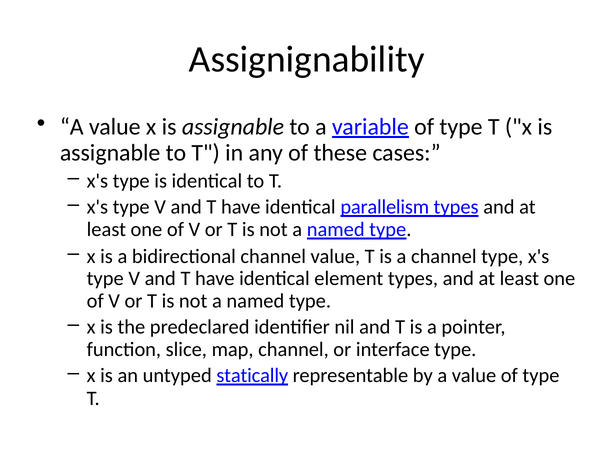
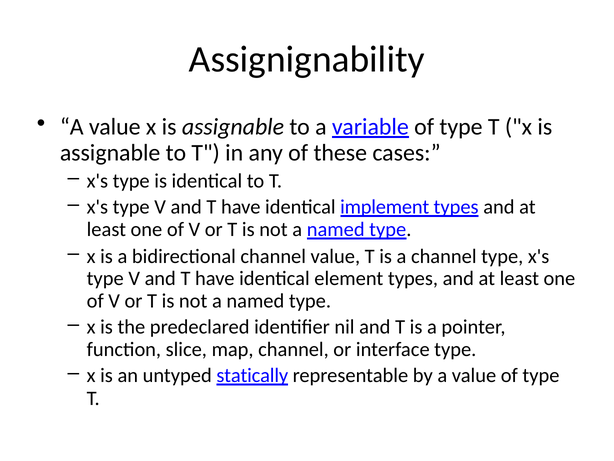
parallelism: parallelism -> implement
